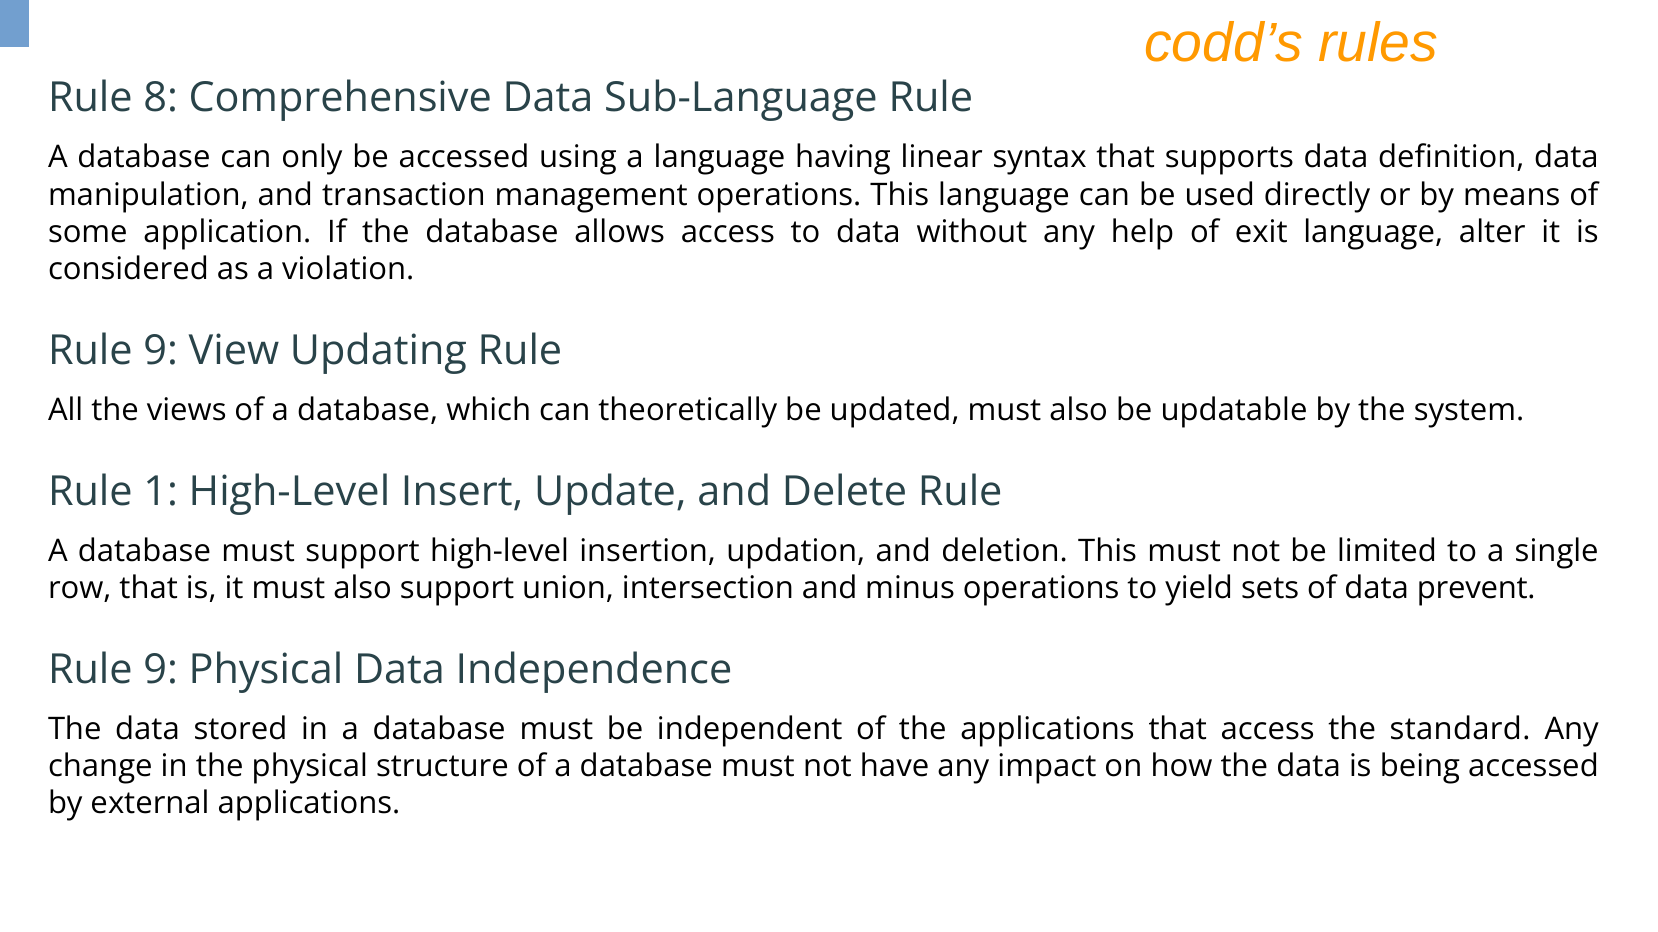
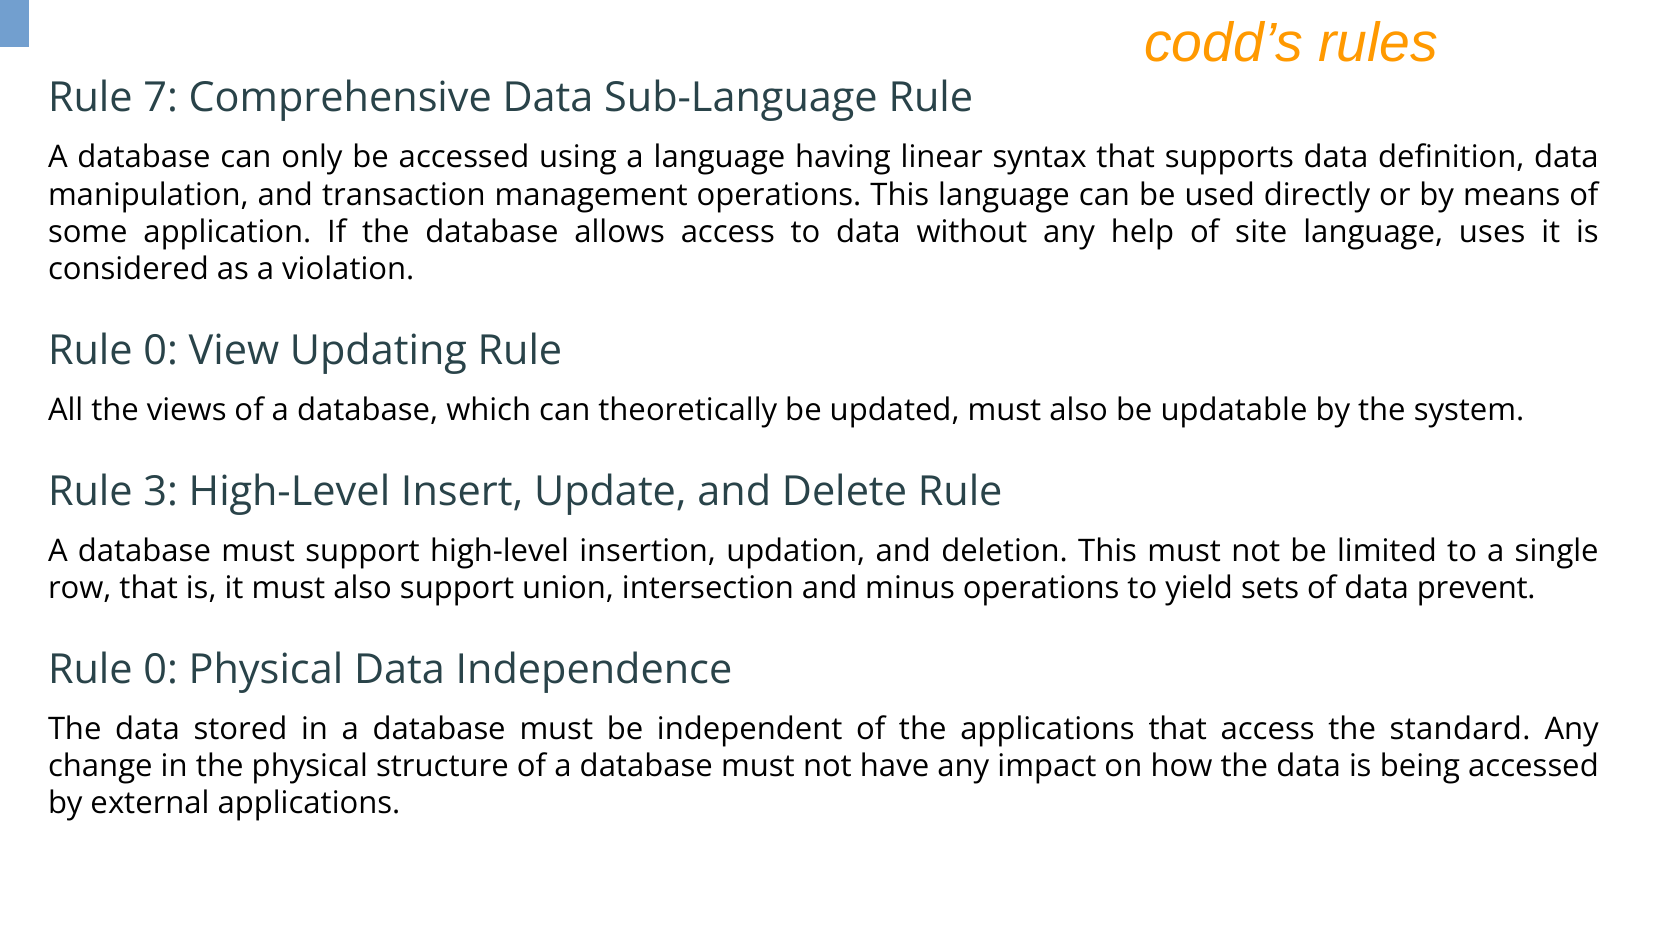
8: 8 -> 7
exit: exit -> site
alter: alter -> uses
9 at (161, 351): 9 -> 0
1: 1 -> 3
9 at (161, 670): 9 -> 0
